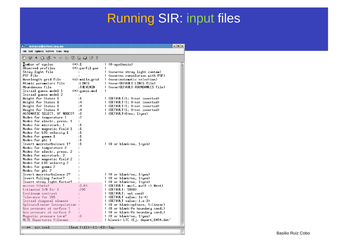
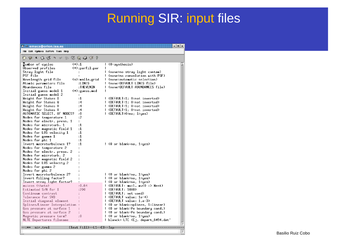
input colour: light green -> yellow
